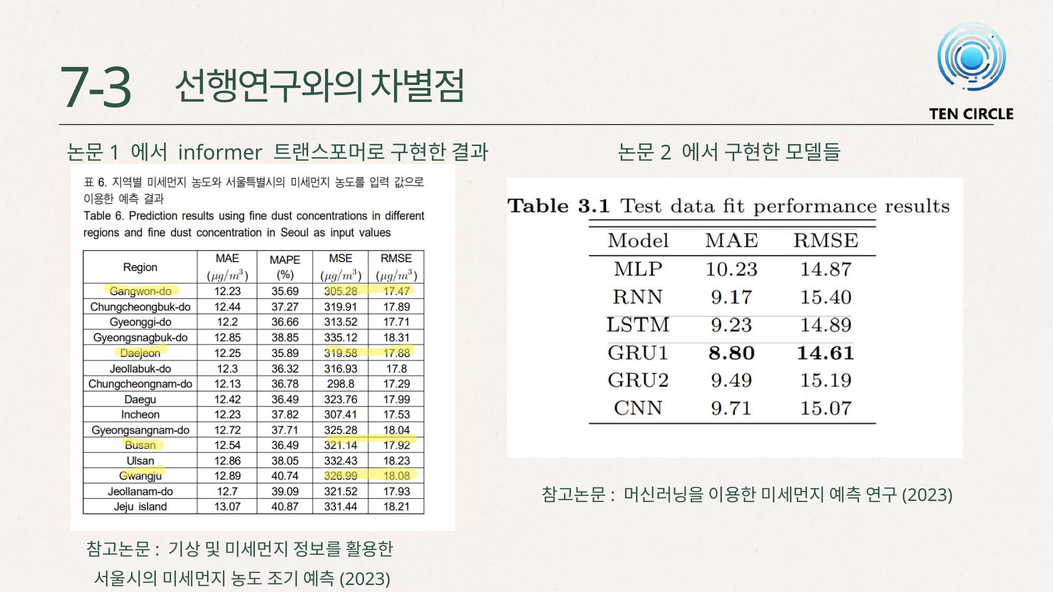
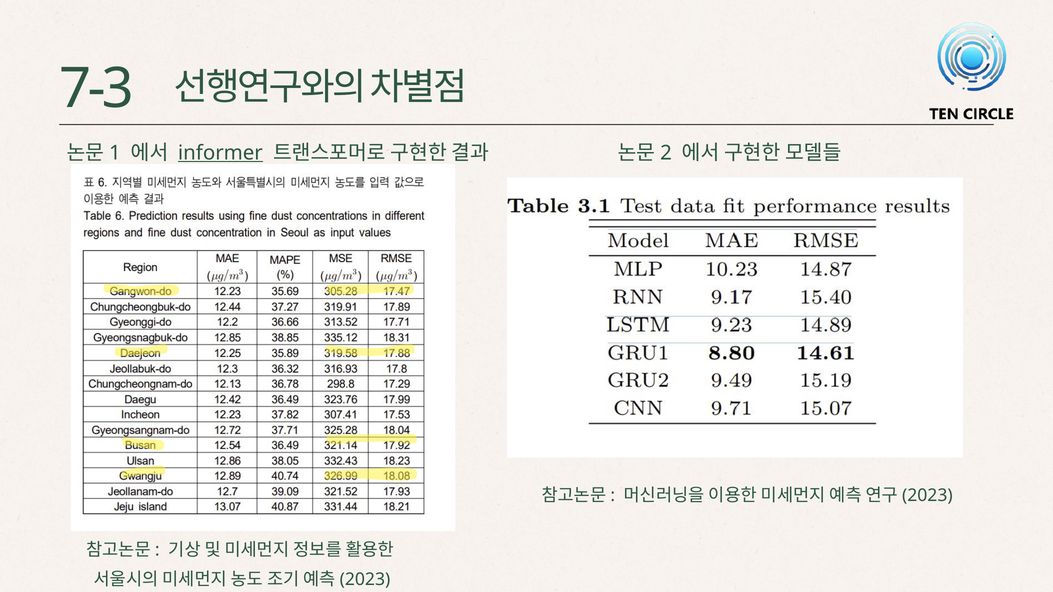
informer underline: none -> present
